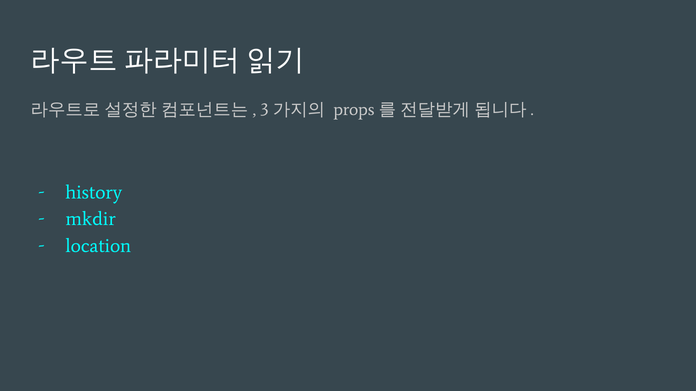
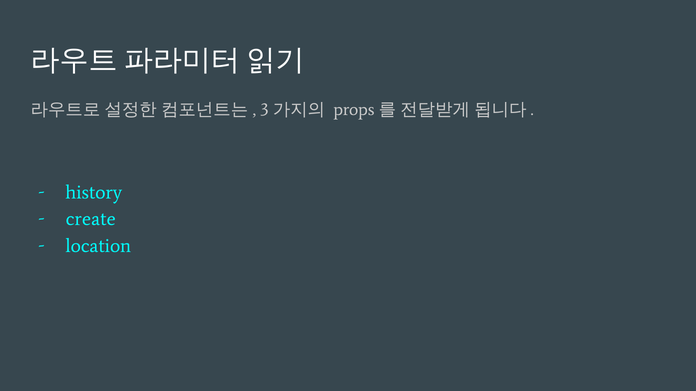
mkdir: mkdir -> create
